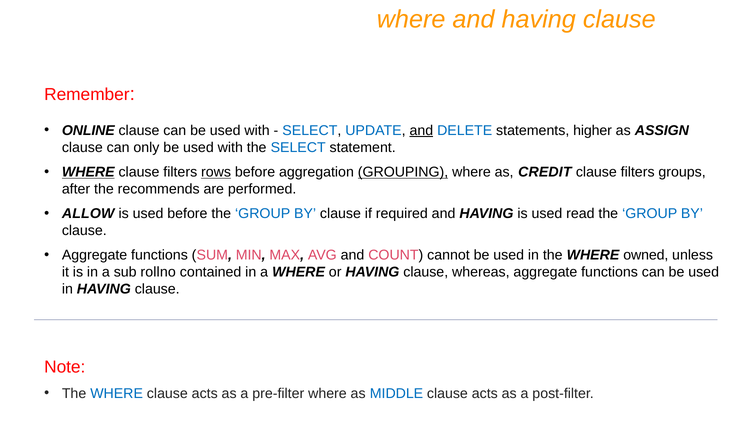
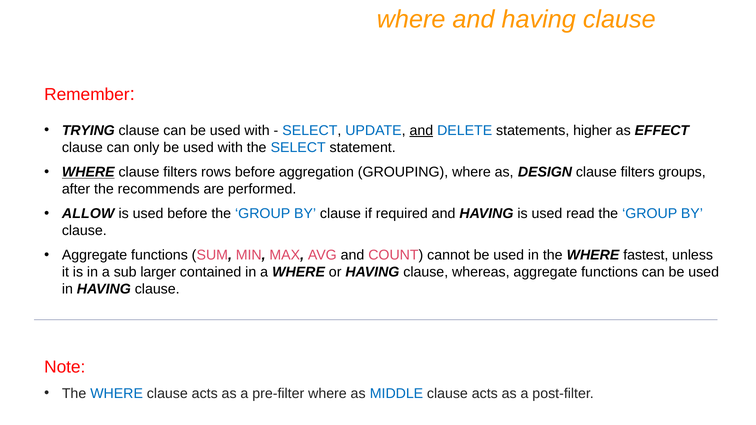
ONLINE: ONLINE -> TRYING
ASSIGN: ASSIGN -> EFFECT
rows underline: present -> none
GROUPING underline: present -> none
CREDIT: CREDIT -> DESIGN
owned: owned -> fastest
rollno: rollno -> larger
